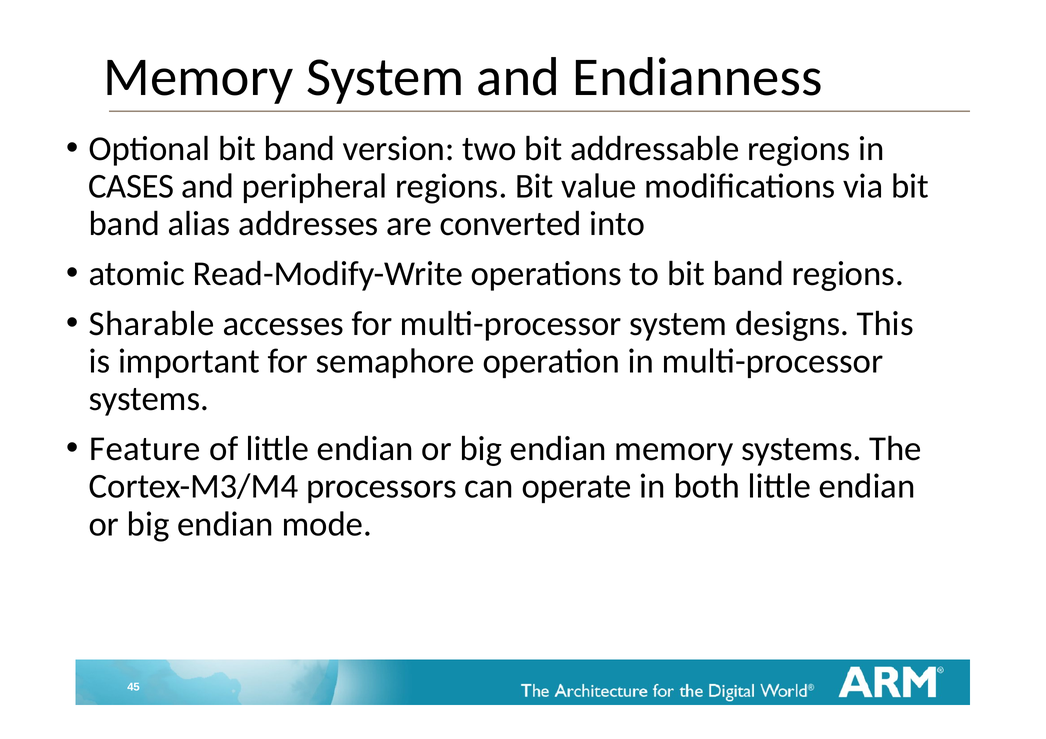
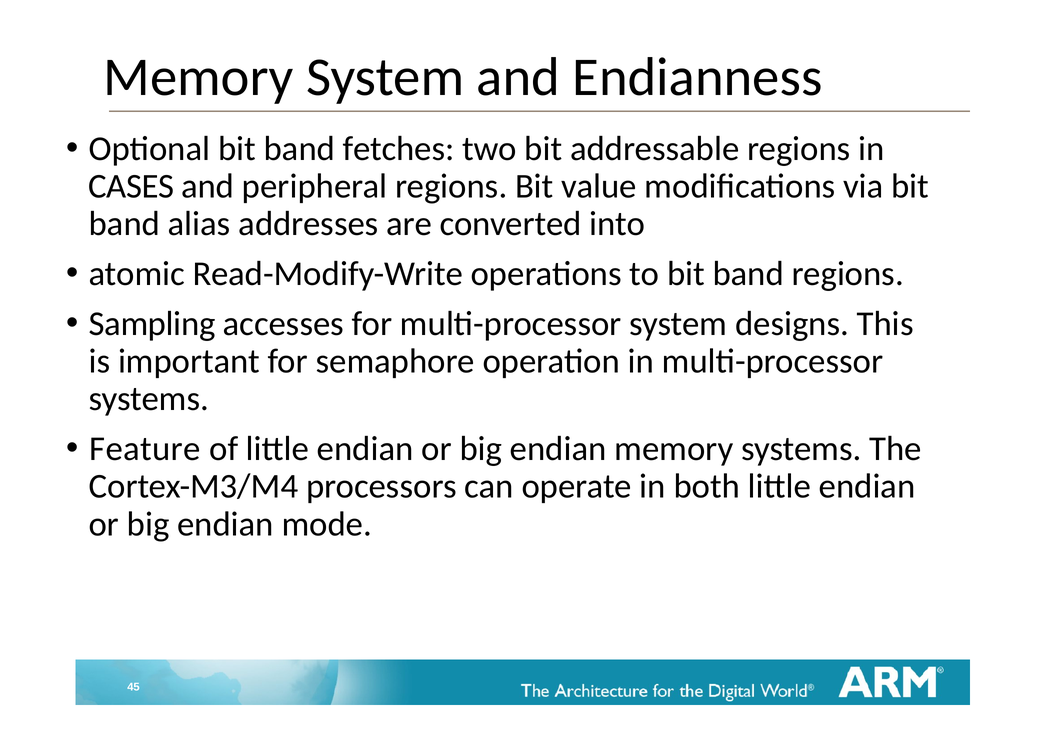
version: version -> fetches
Sharable: Sharable -> Sampling
